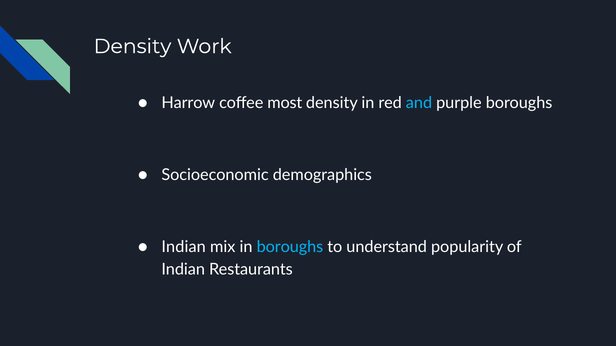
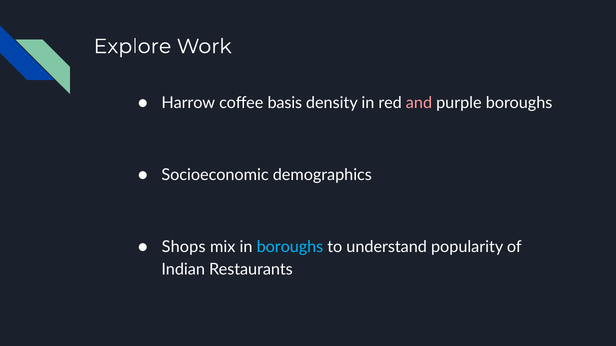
Density at (132, 46): Density -> Explore
most: most -> basis
and colour: light blue -> pink
Indian at (184, 247): Indian -> Shops
